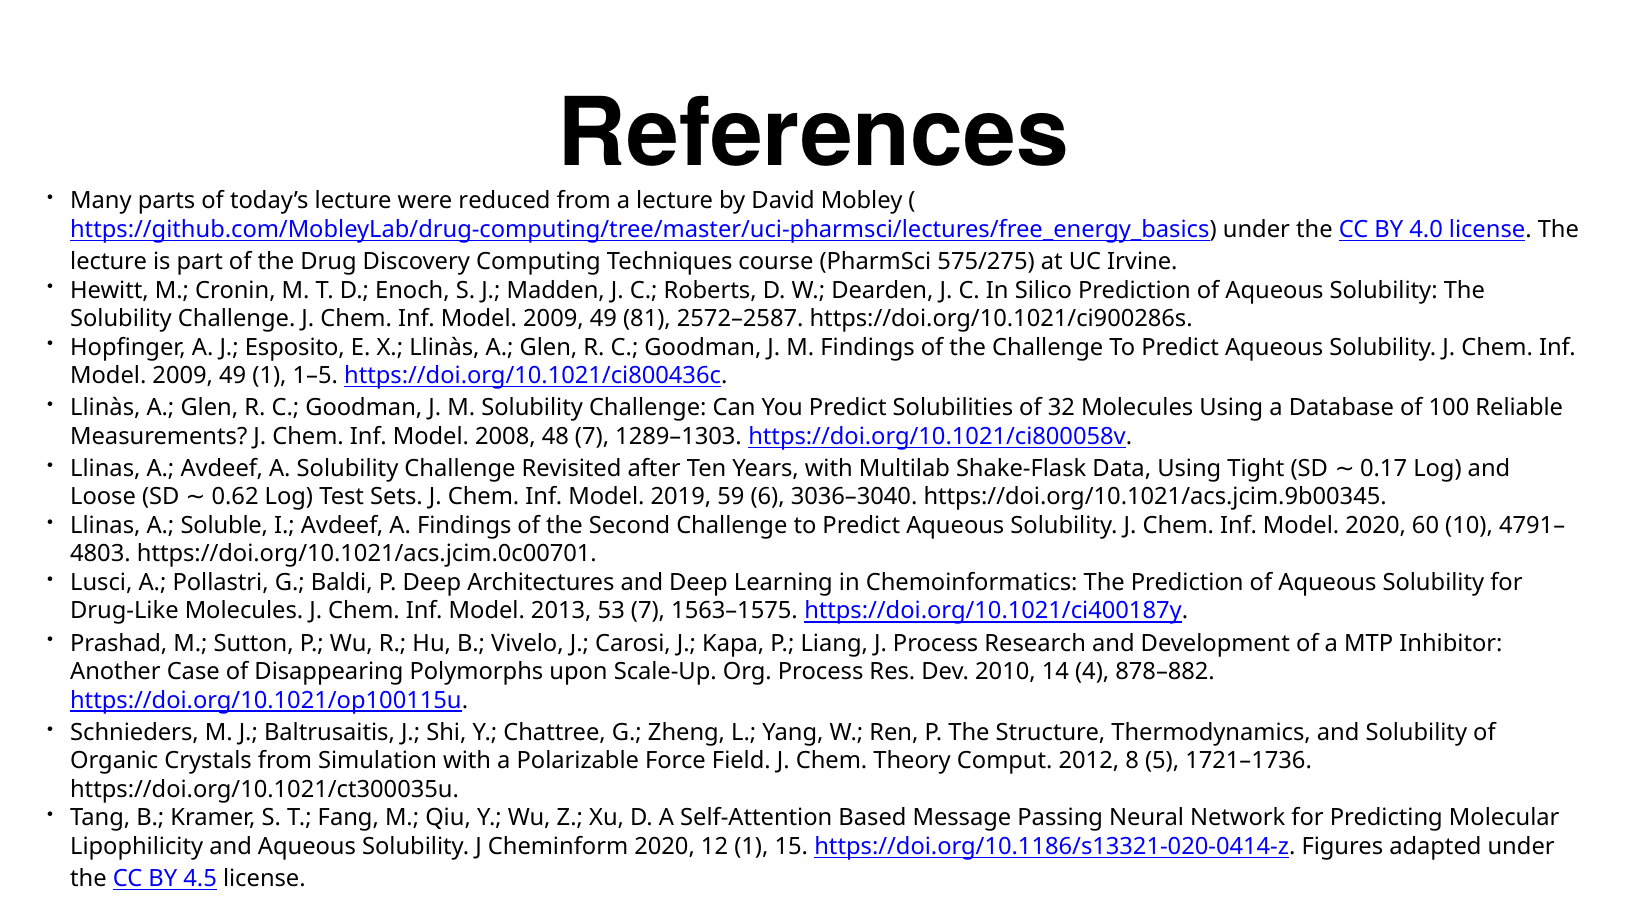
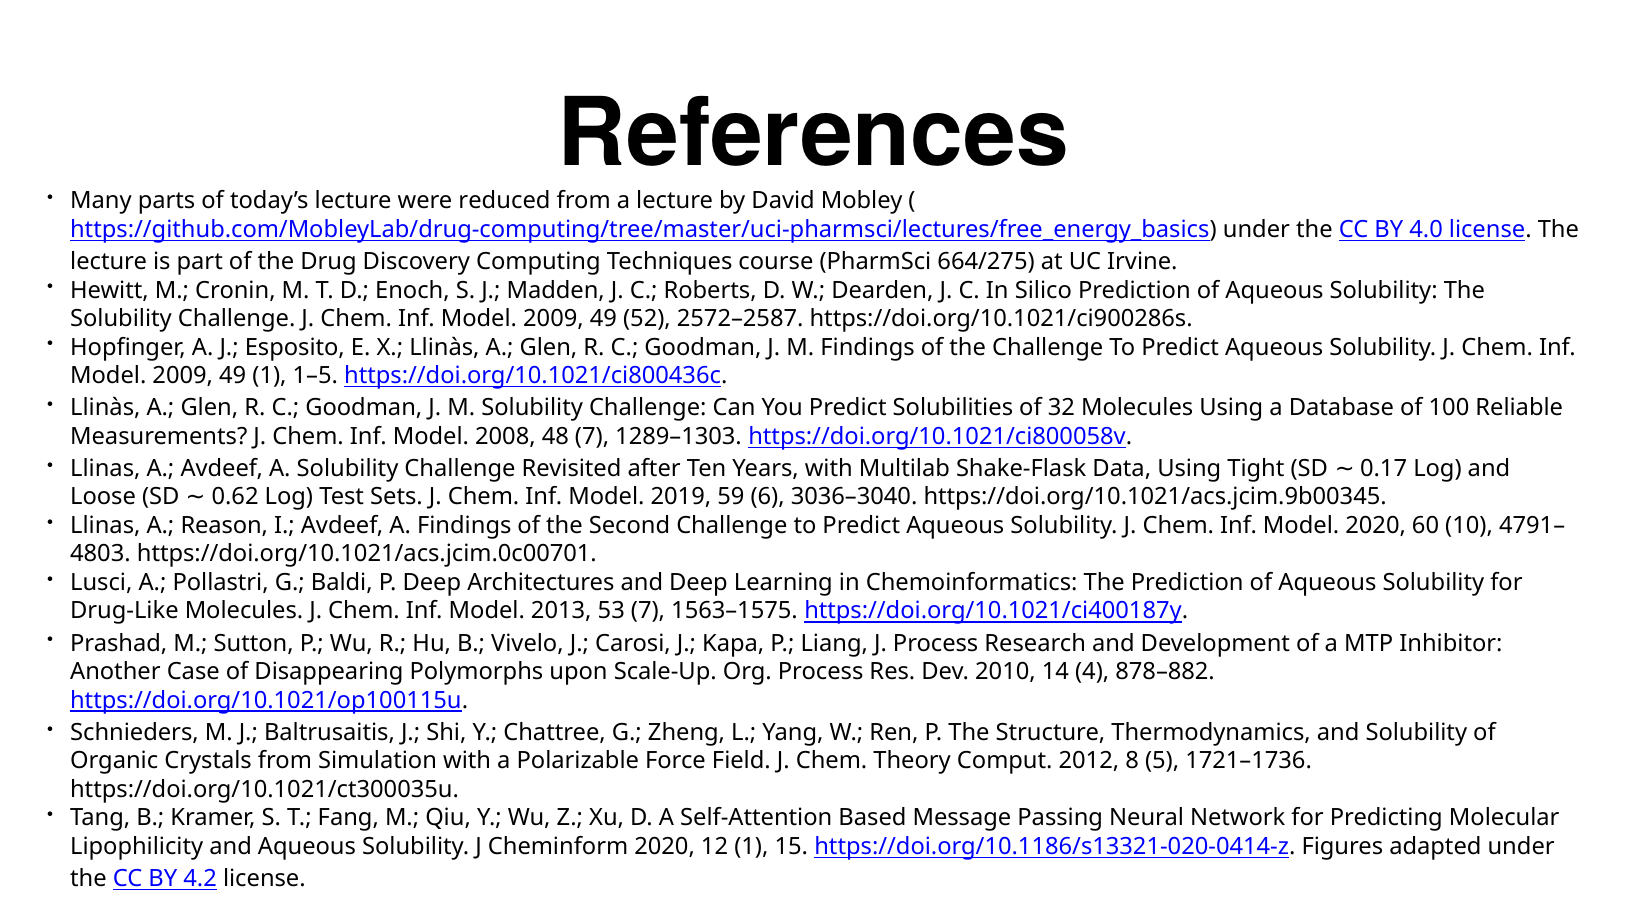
575/275: 575/275 -> 664/275
81: 81 -> 52
Soluble: Soluble -> Reason
4.5: 4.5 -> 4.2
